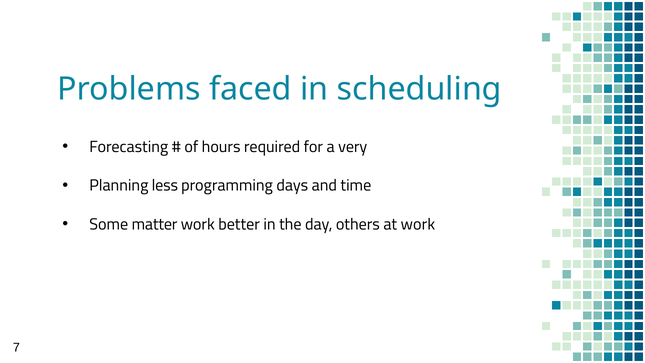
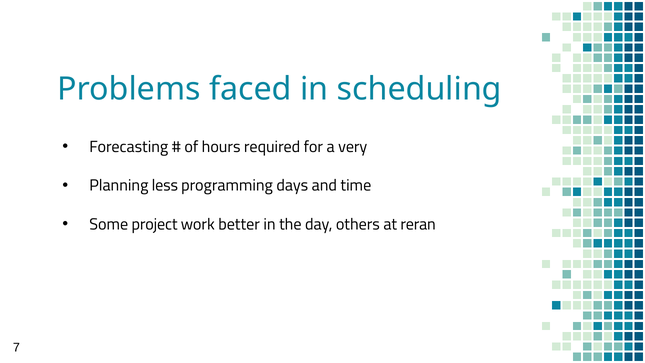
matter: matter -> project
at work: work -> reran
